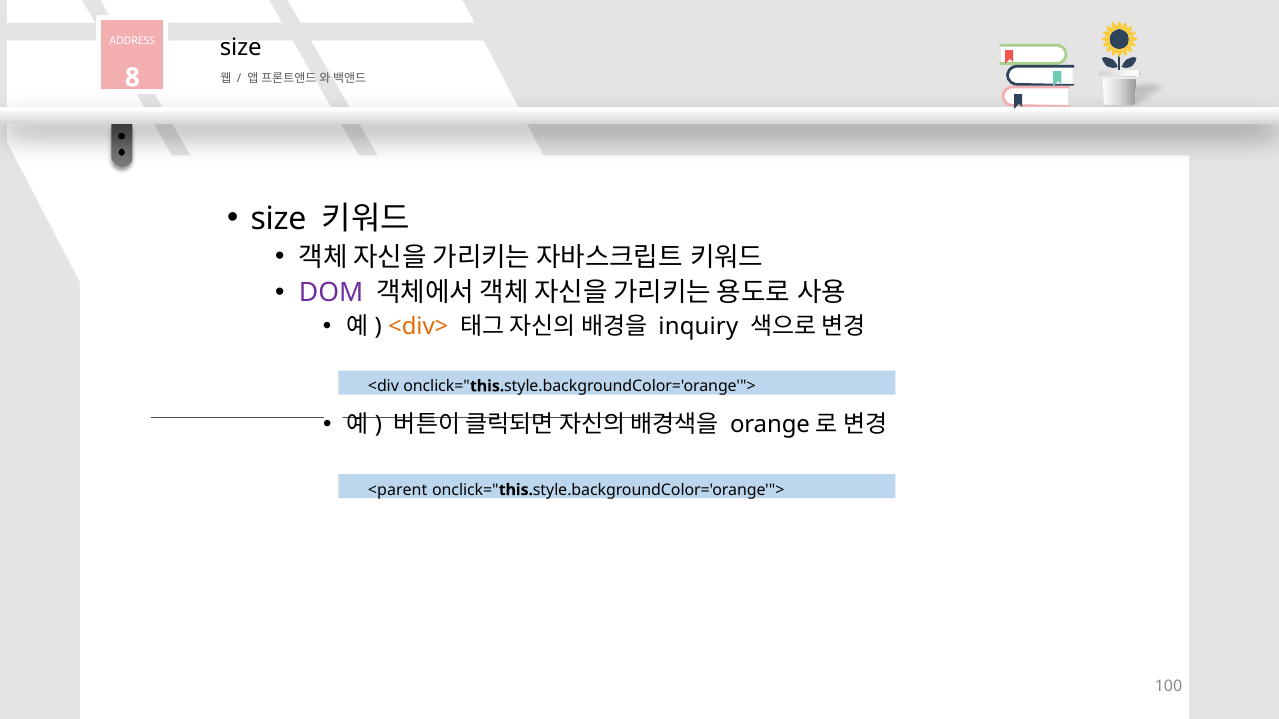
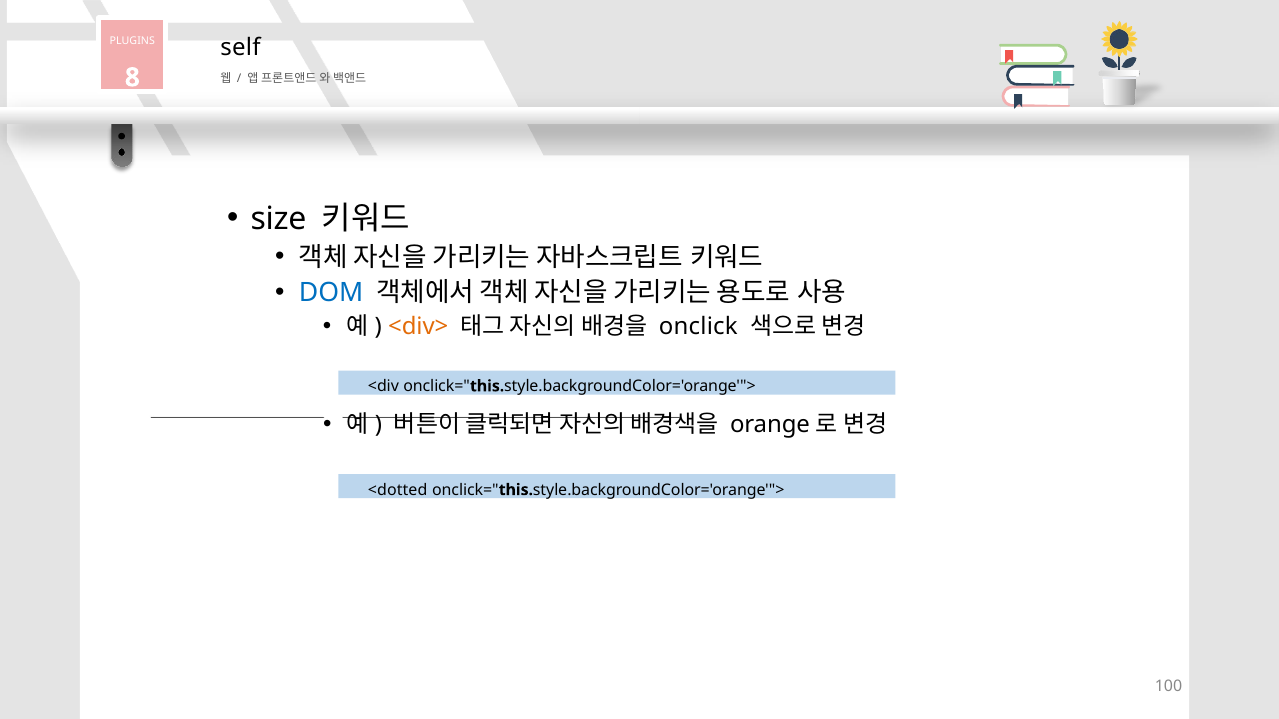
ADDRESS: ADDRESS -> PLUGINS
size at (241, 48): size -> self
DOM colour: purple -> blue
inquiry: inquiry -> onclick
<parent: <parent -> <dotted
